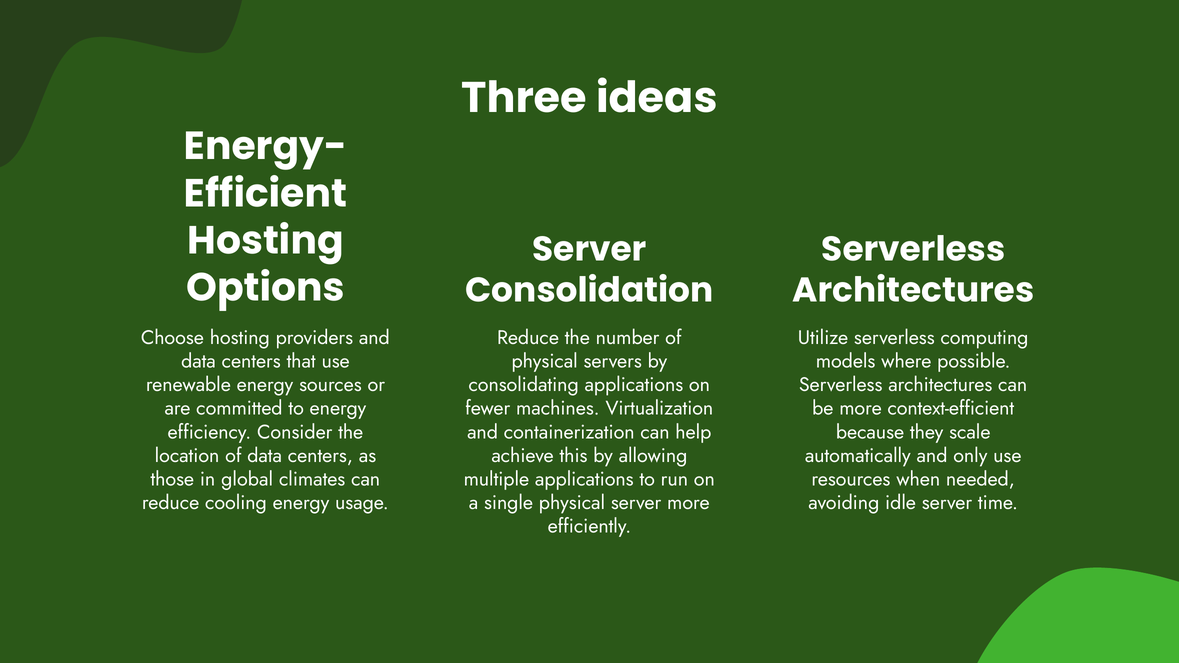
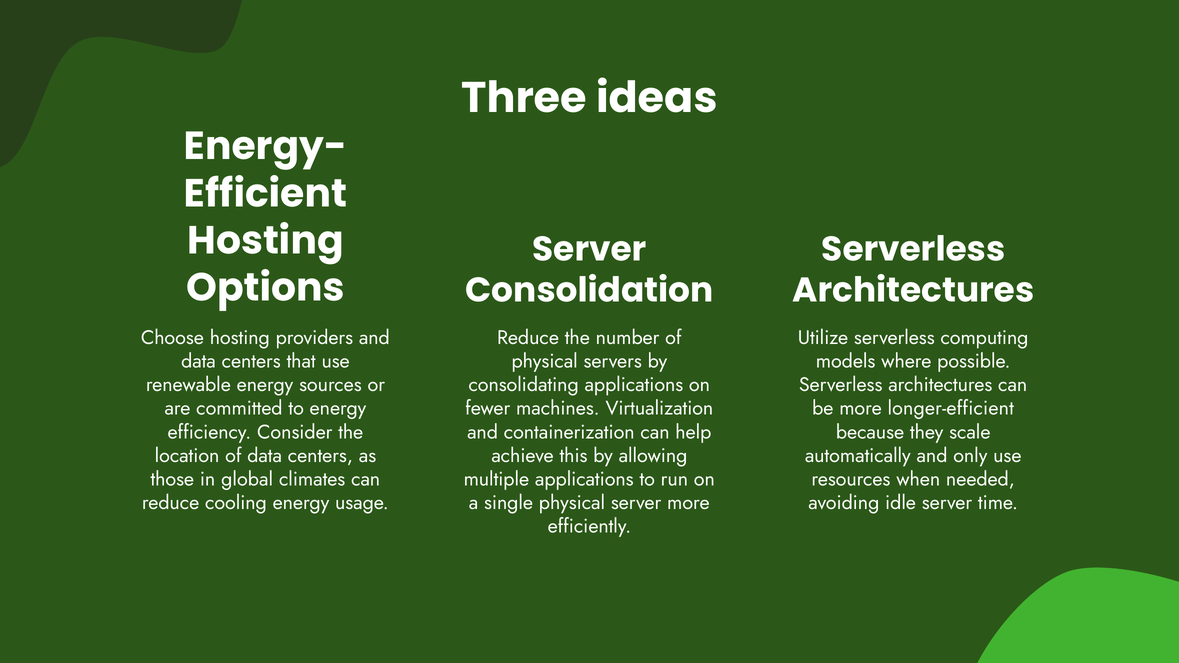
context-efficient: context-efficient -> longer-efficient
